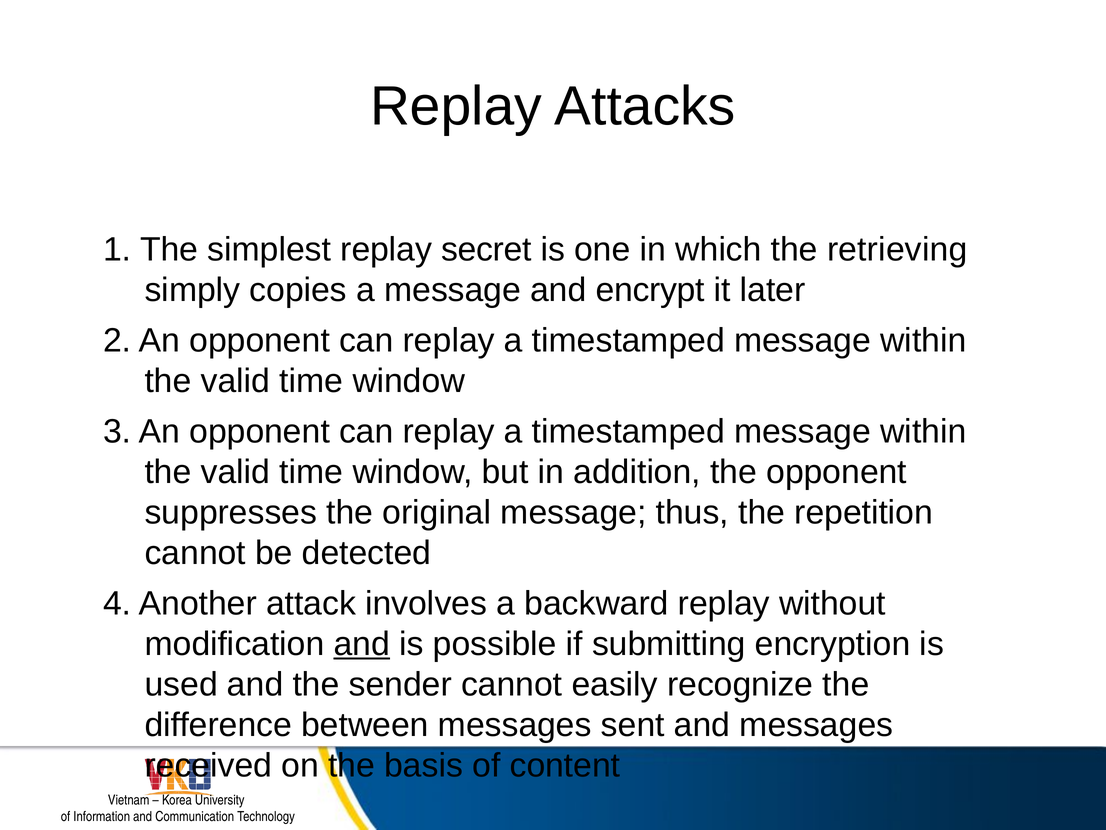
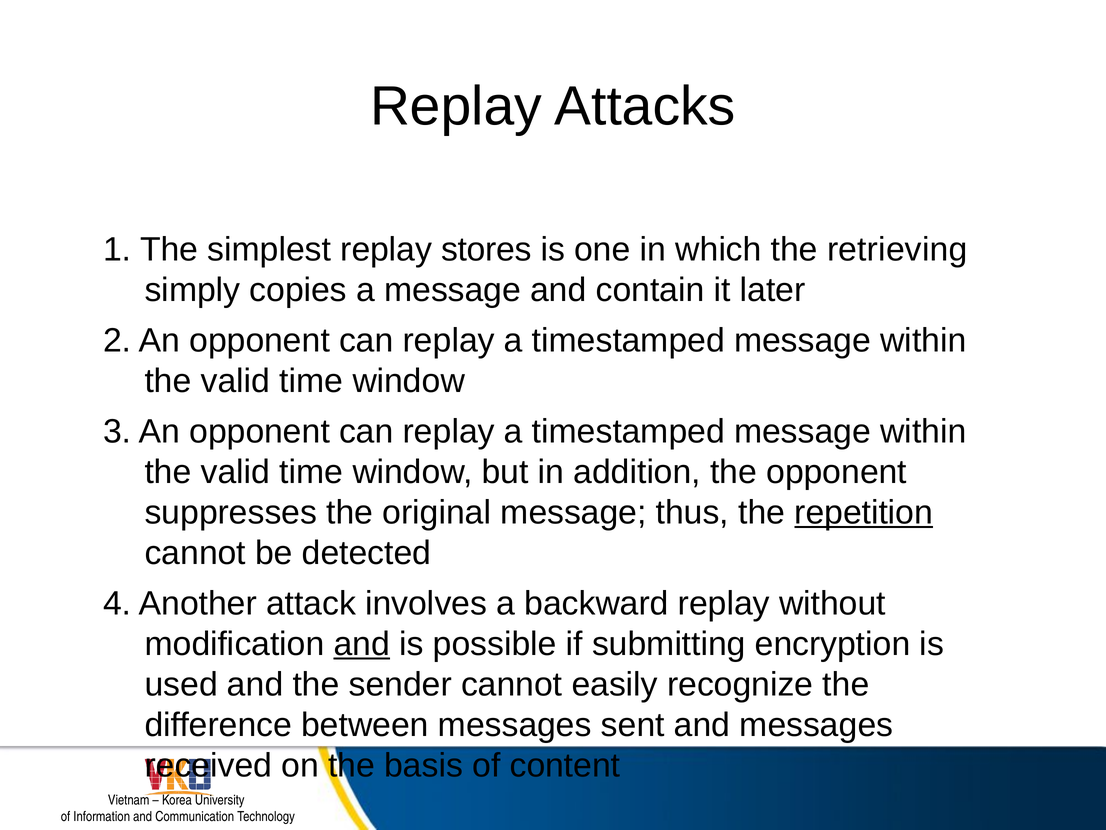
secret: secret -> stores
encrypt: encrypt -> contain
repetition underline: none -> present
